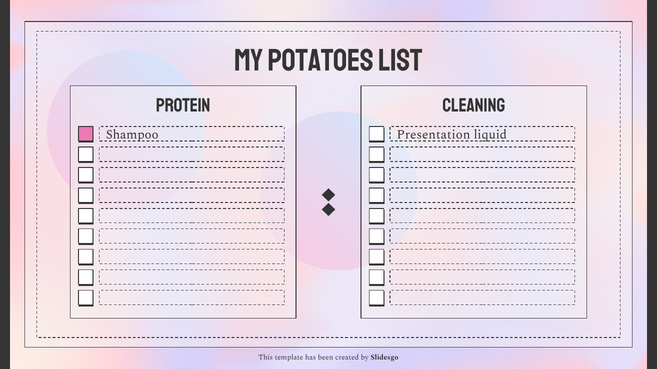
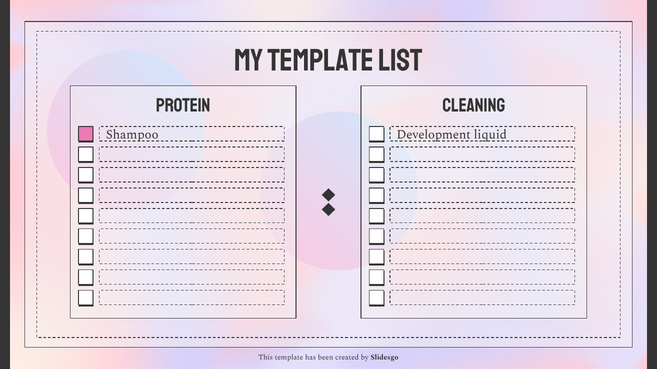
My potatoes: potatoes -> template
Presentation: Presentation -> Development
